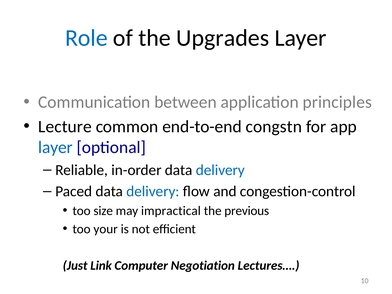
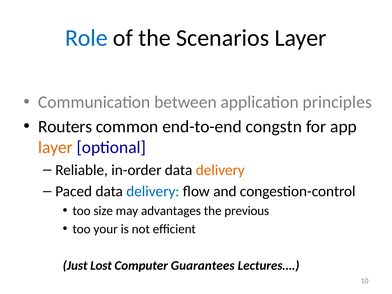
Upgrades: Upgrades -> Scenarios
Lecture: Lecture -> Routers
layer at (55, 147) colour: blue -> orange
delivery at (220, 170) colour: blue -> orange
impractical: impractical -> advantages
Link: Link -> Lost
Negotiation: Negotiation -> Guarantees
